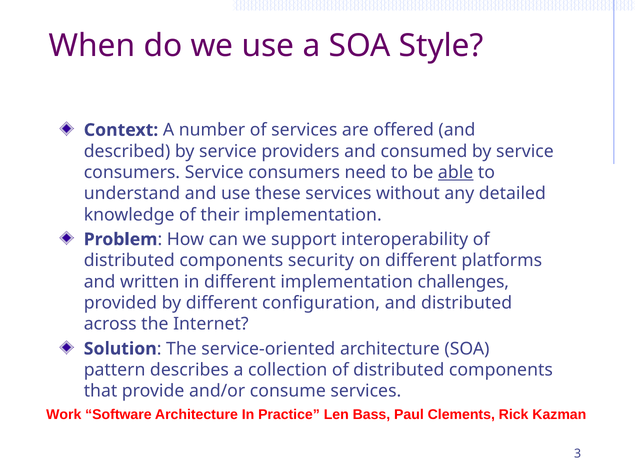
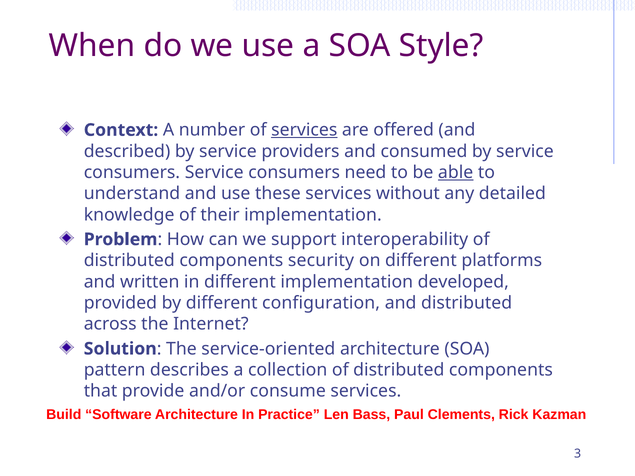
services at (304, 130) underline: none -> present
challenges: challenges -> developed
Work: Work -> Build
